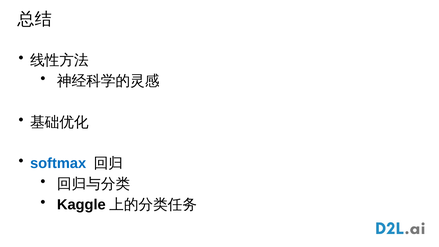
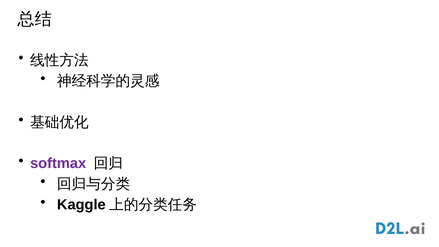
softmax colour: blue -> purple
